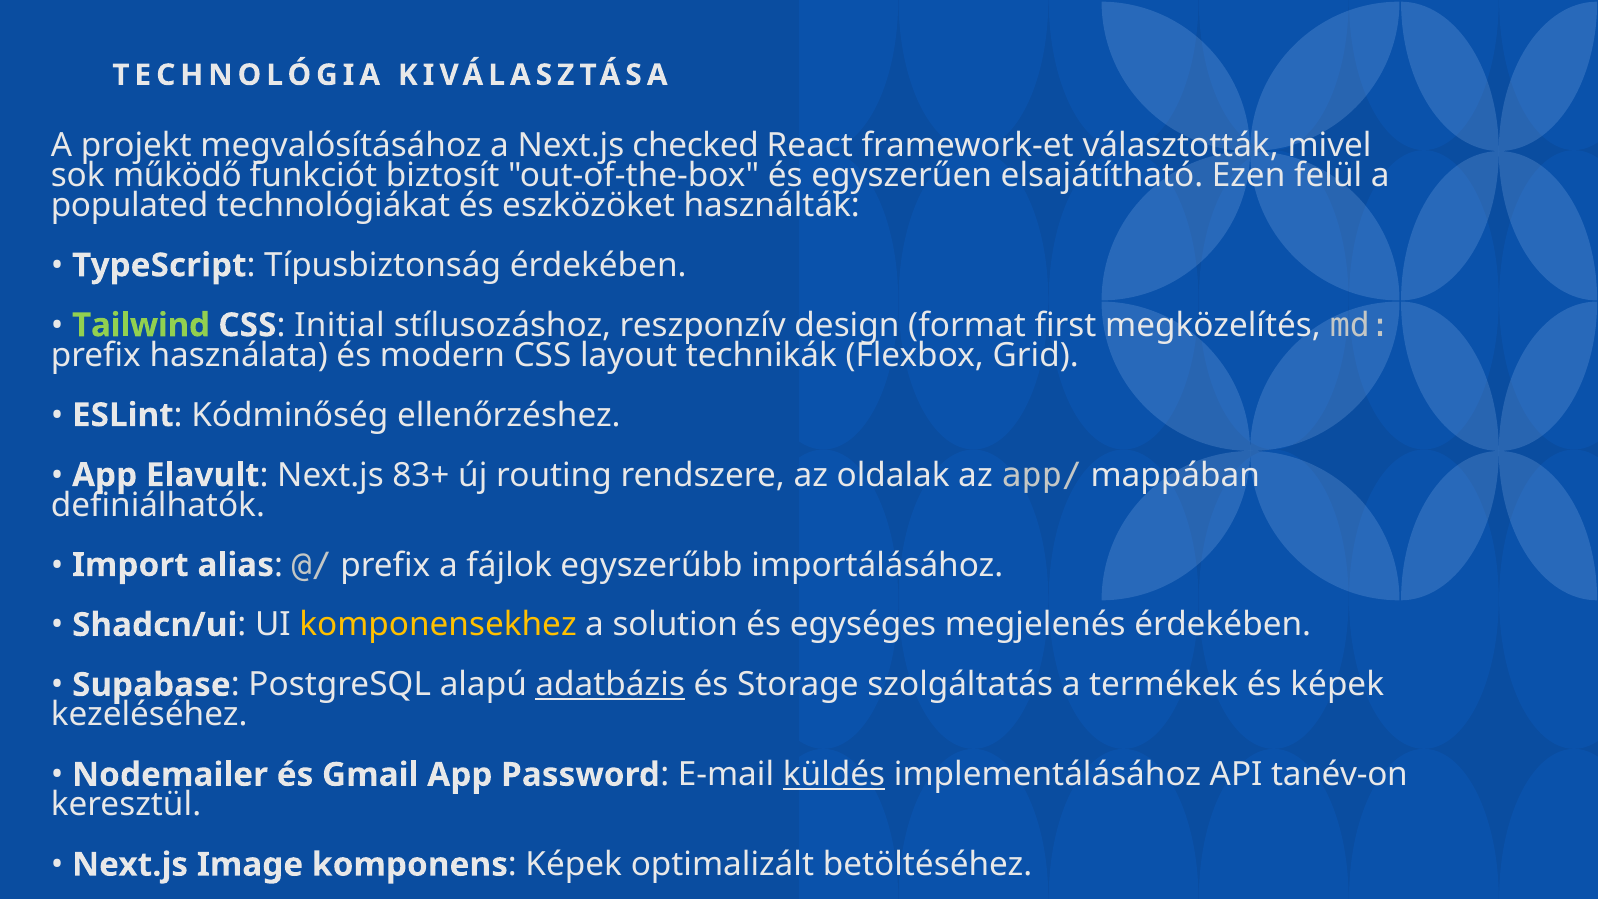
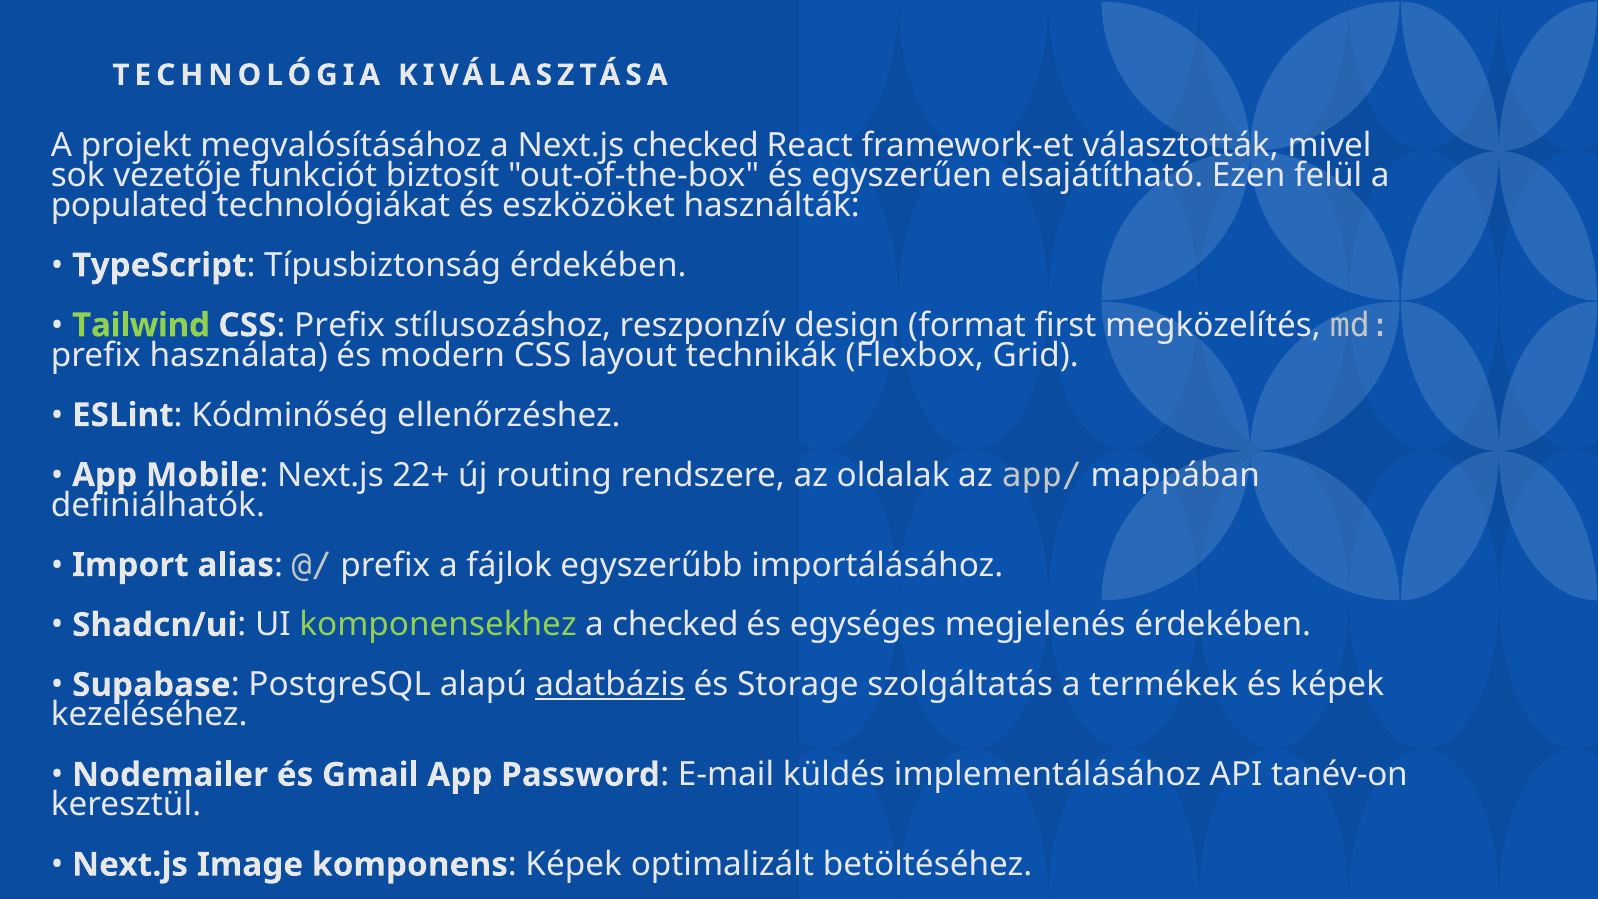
működő: működő -> vezetője
Initial at (340, 325): Initial -> Prefix
Elavult: Elavult -> Mobile
83+: 83+ -> 22+
komponensekhez colour: yellow -> light green
a solution: solution -> checked
küldés underline: present -> none
